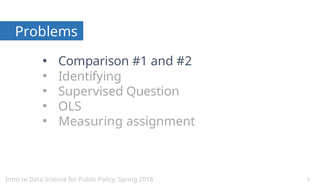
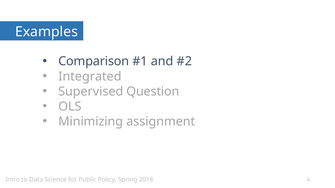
Problems: Problems -> Examples
Identifying: Identifying -> Integrated
Measuring: Measuring -> Minimizing
